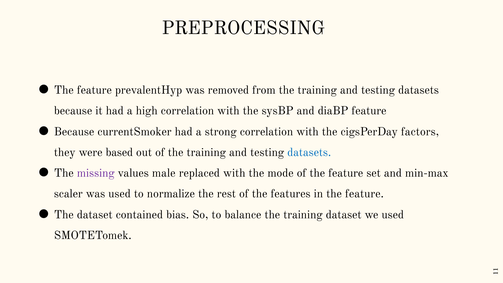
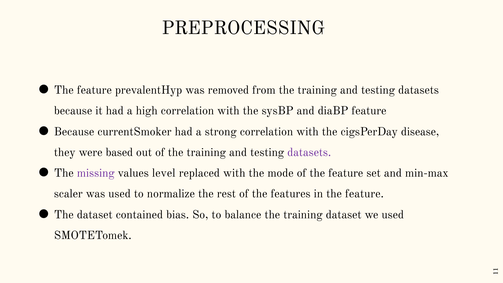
factors: factors -> disease
datasets at (309, 152) colour: blue -> purple
male: male -> level
